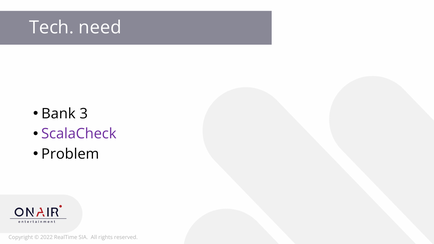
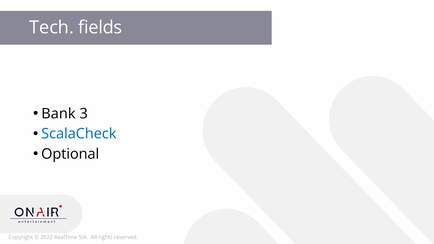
need: need -> fields
ScalaCheck colour: purple -> blue
Problem: Problem -> Optional
